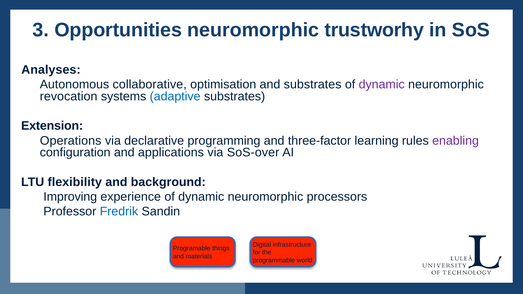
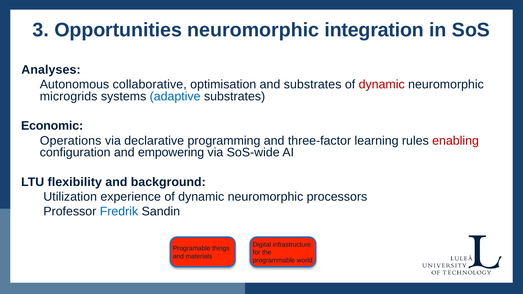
trustworhy: trustworhy -> integration
dynamic at (382, 85) colour: purple -> red
revocation: revocation -> microgrids
Extension: Extension -> Economic
enabling colour: purple -> red
applications: applications -> empowering
SoS-over: SoS-over -> SoS-wide
Improving: Improving -> Utilization
